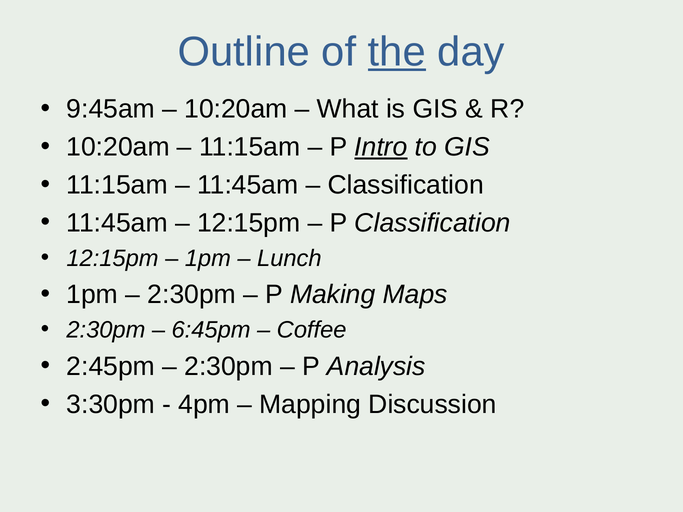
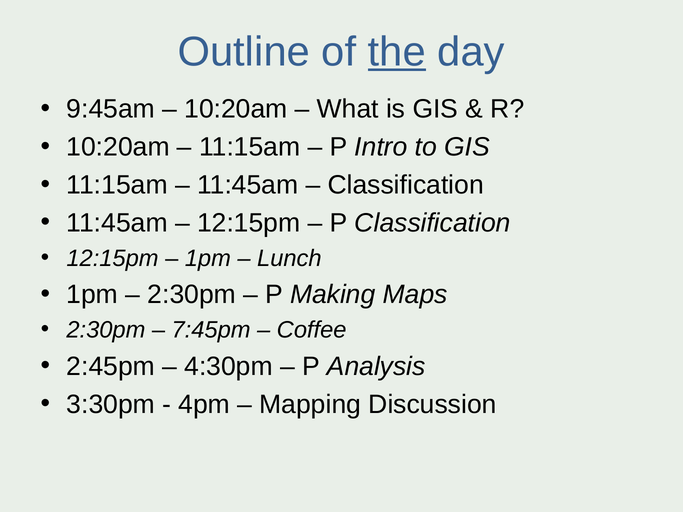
Intro underline: present -> none
6:45pm: 6:45pm -> 7:45pm
2:30pm at (229, 367): 2:30pm -> 4:30pm
